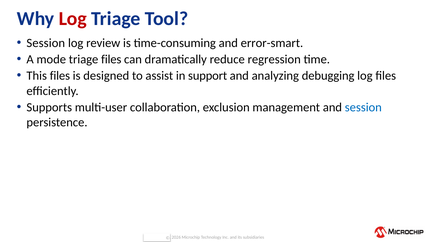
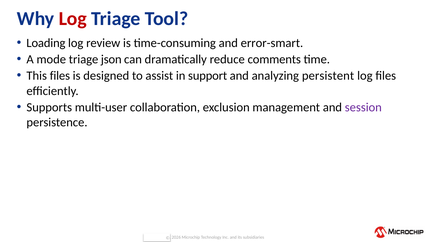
Session at (46, 43): Session -> Loading
triage files: files -> json
regression: regression -> comments
debugging: debugging -> persistent
session at (363, 107) colour: blue -> purple
